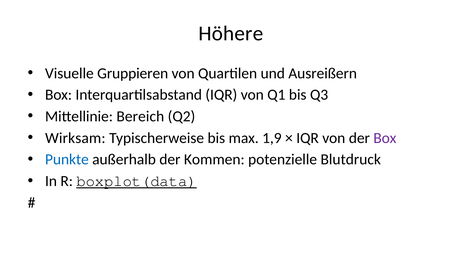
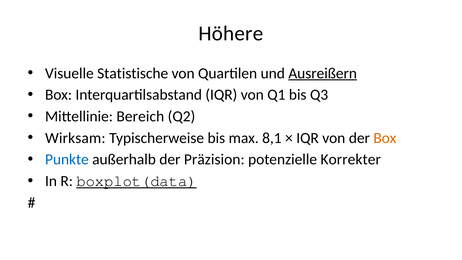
Gruppieren: Gruppieren -> Statistische
Ausreißern underline: none -> present
1,9: 1,9 -> 8,1
Box at (385, 138) colour: purple -> orange
Kommen: Kommen -> Präzision
Blutdruck: Blutdruck -> Korrekter
